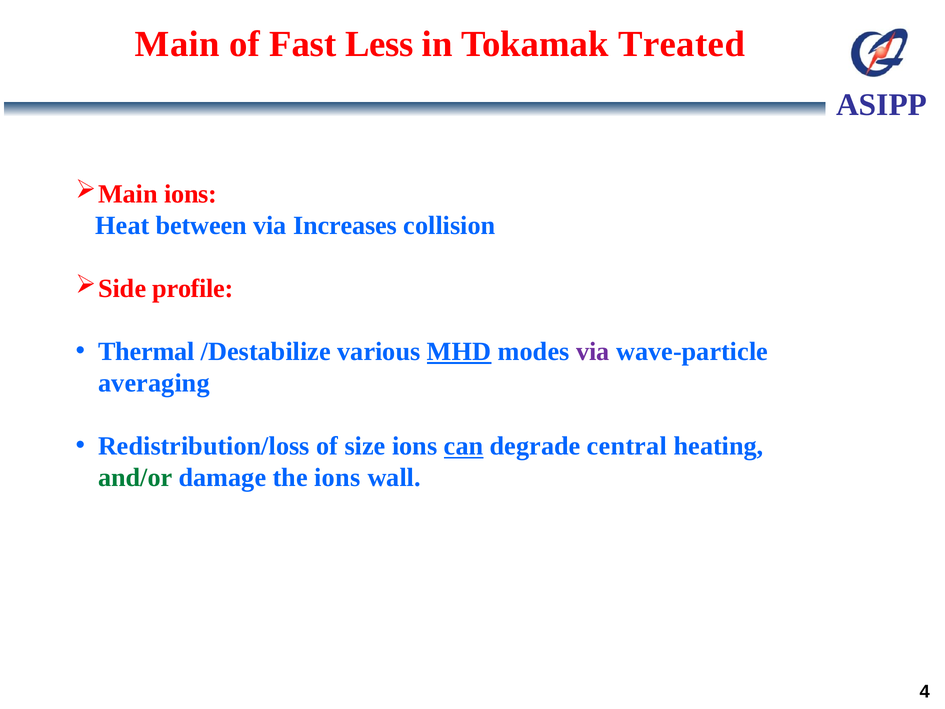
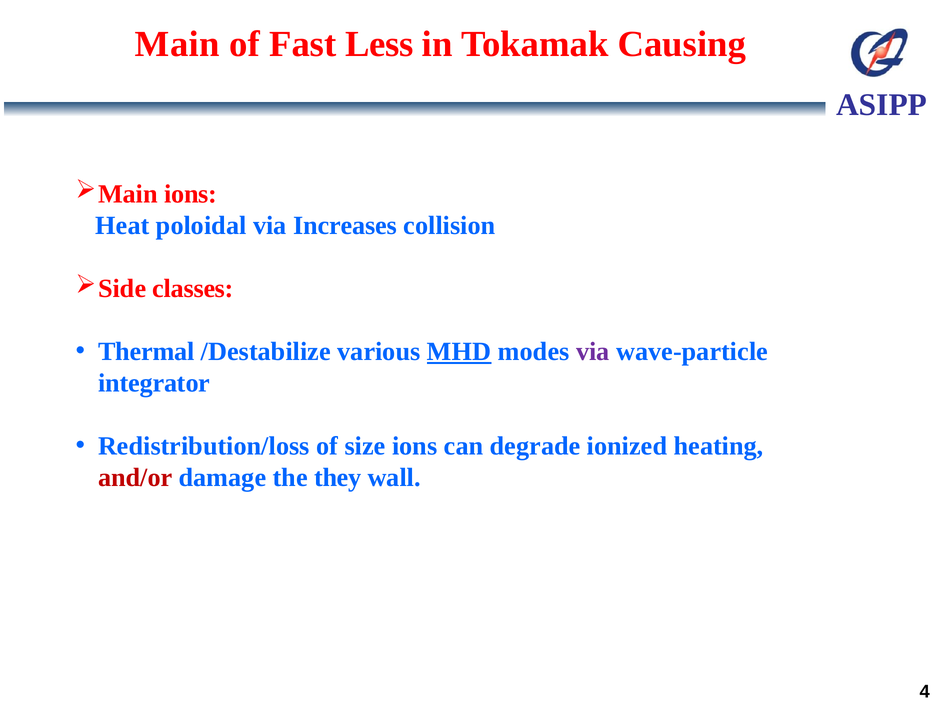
Treated: Treated -> Causing
between: between -> poloidal
profile: profile -> classes
averaging: averaging -> integrator
can underline: present -> none
central: central -> ionized
and/or colour: green -> red
the ions: ions -> they
